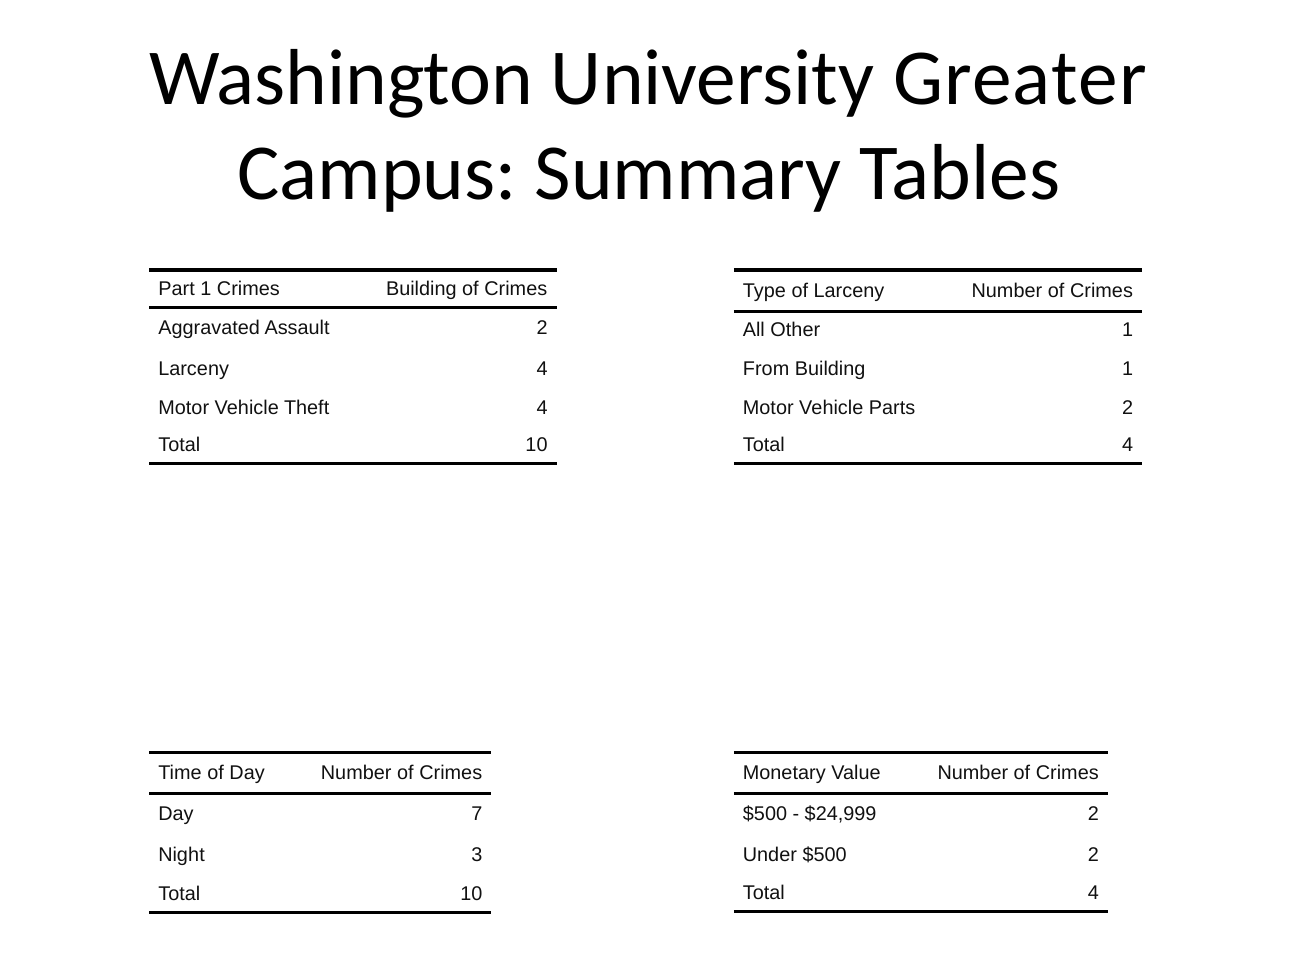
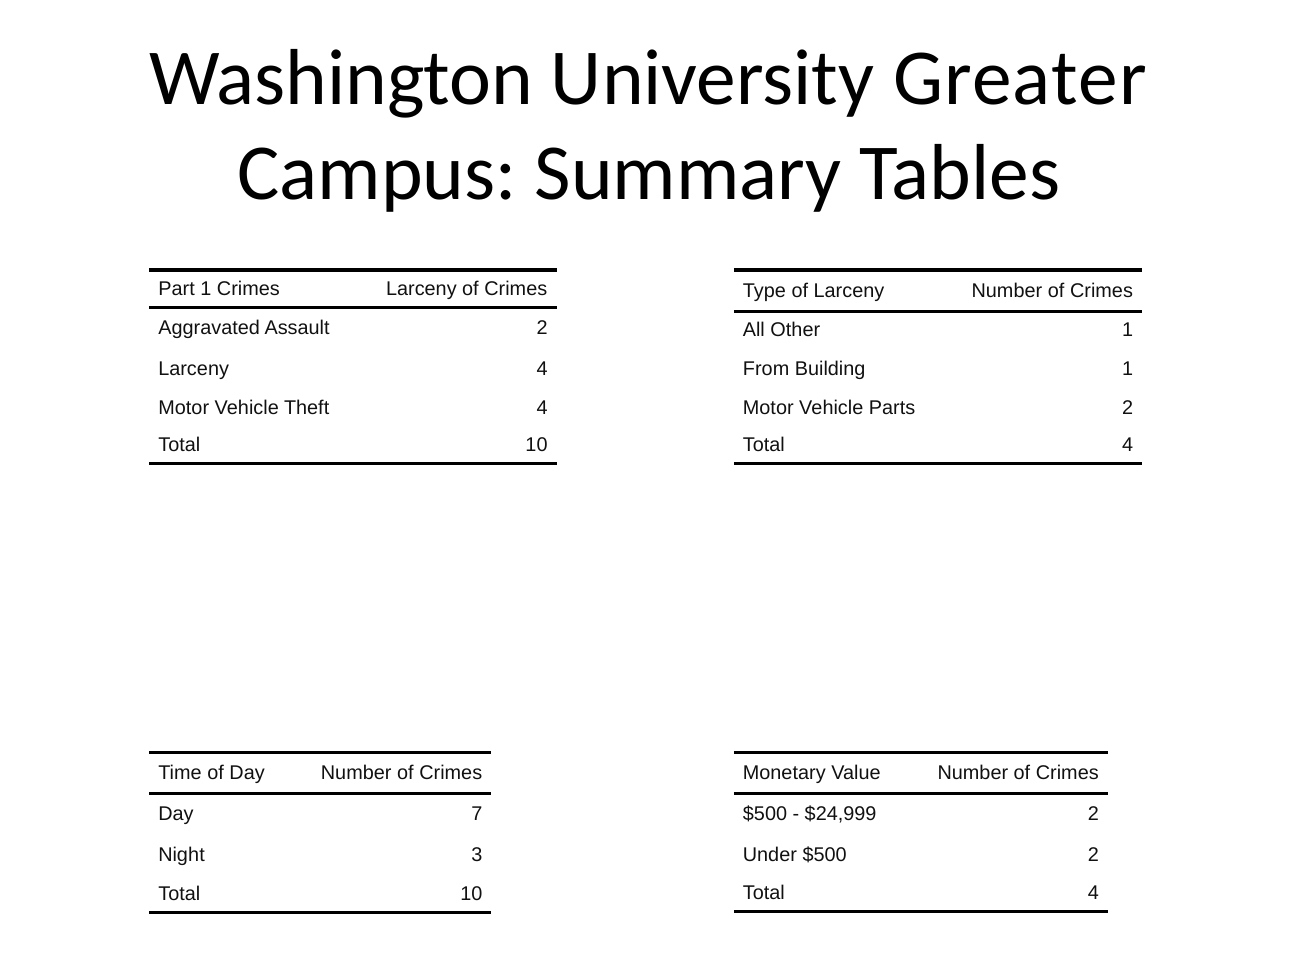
Crimes Building: Building -> Larceny
